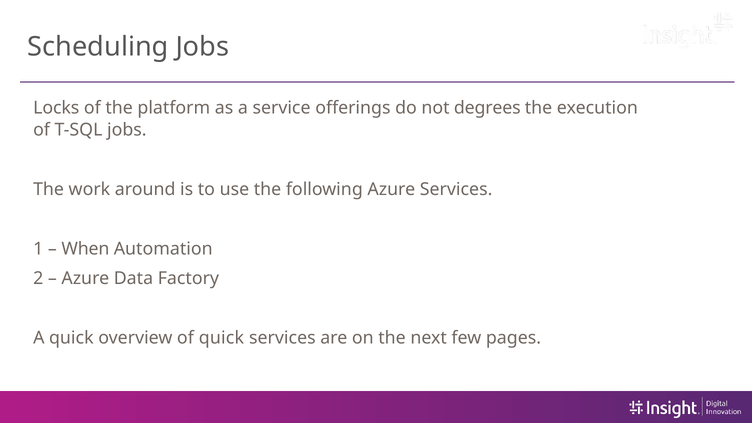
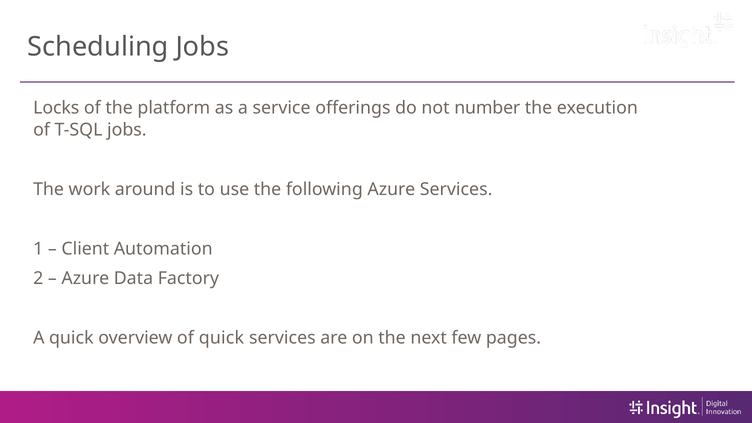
degrees: degrees -> number
When: When -> Client
